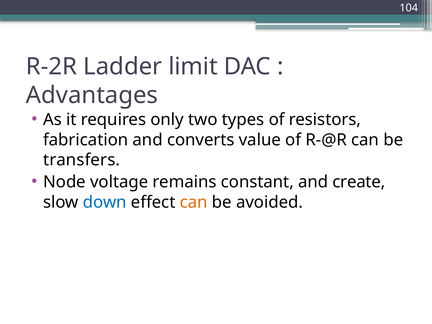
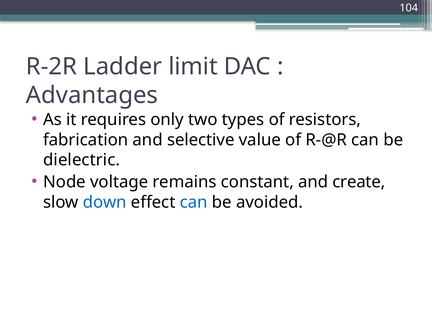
converts: converts -> selective
transfers: transfers -> dielectric
can at (194, 202) colour: orange -> blue
